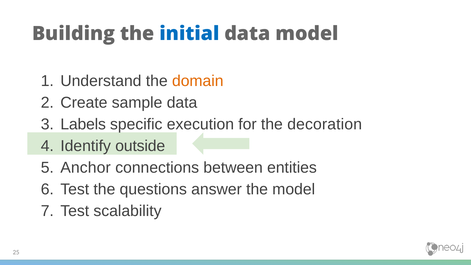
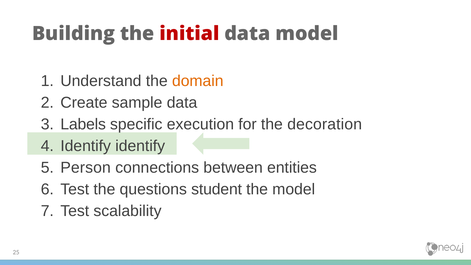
initial colour: blue -> red
Identify outside: outside -> identify
Anchor: Anchor -> Person
answer: answer -> student
